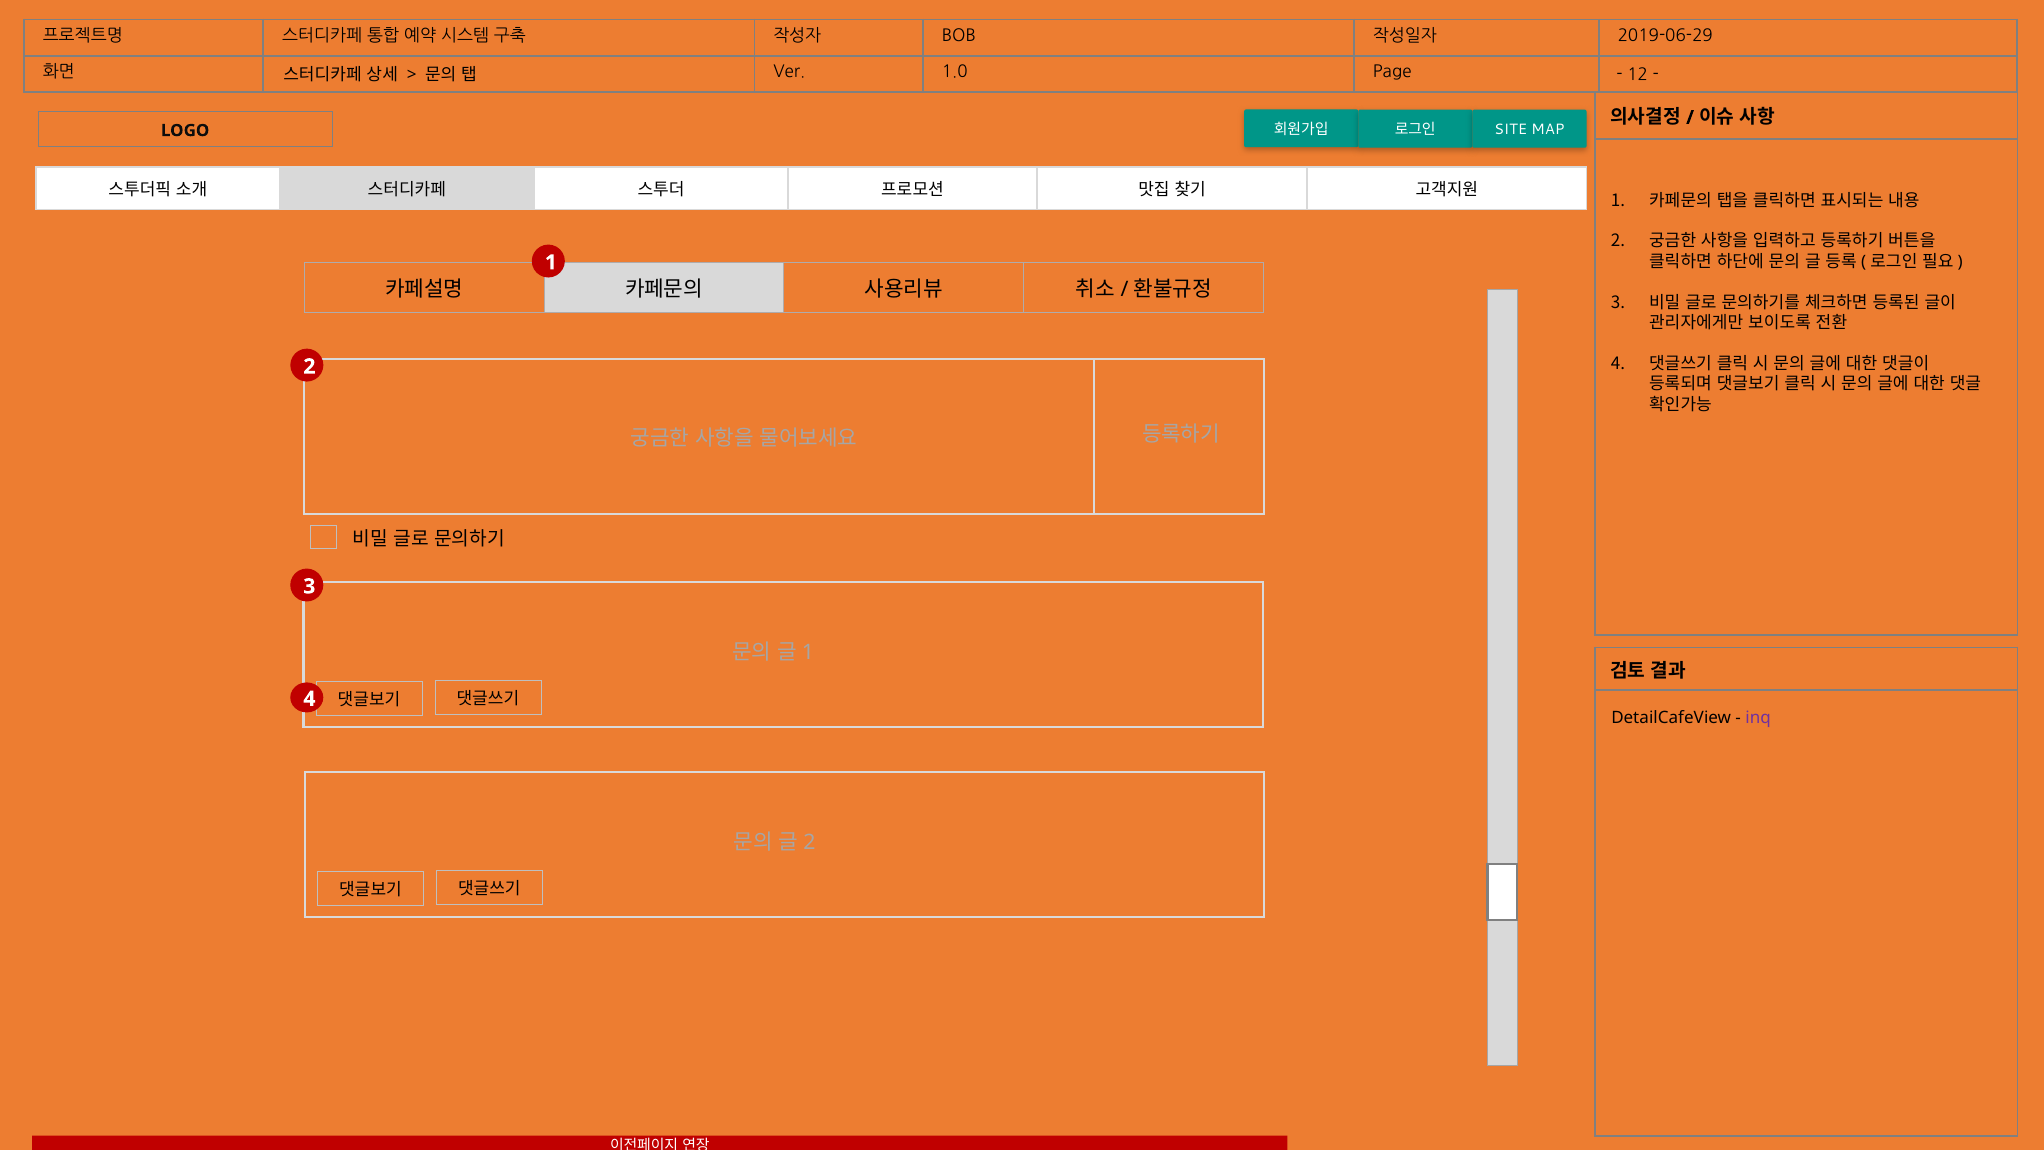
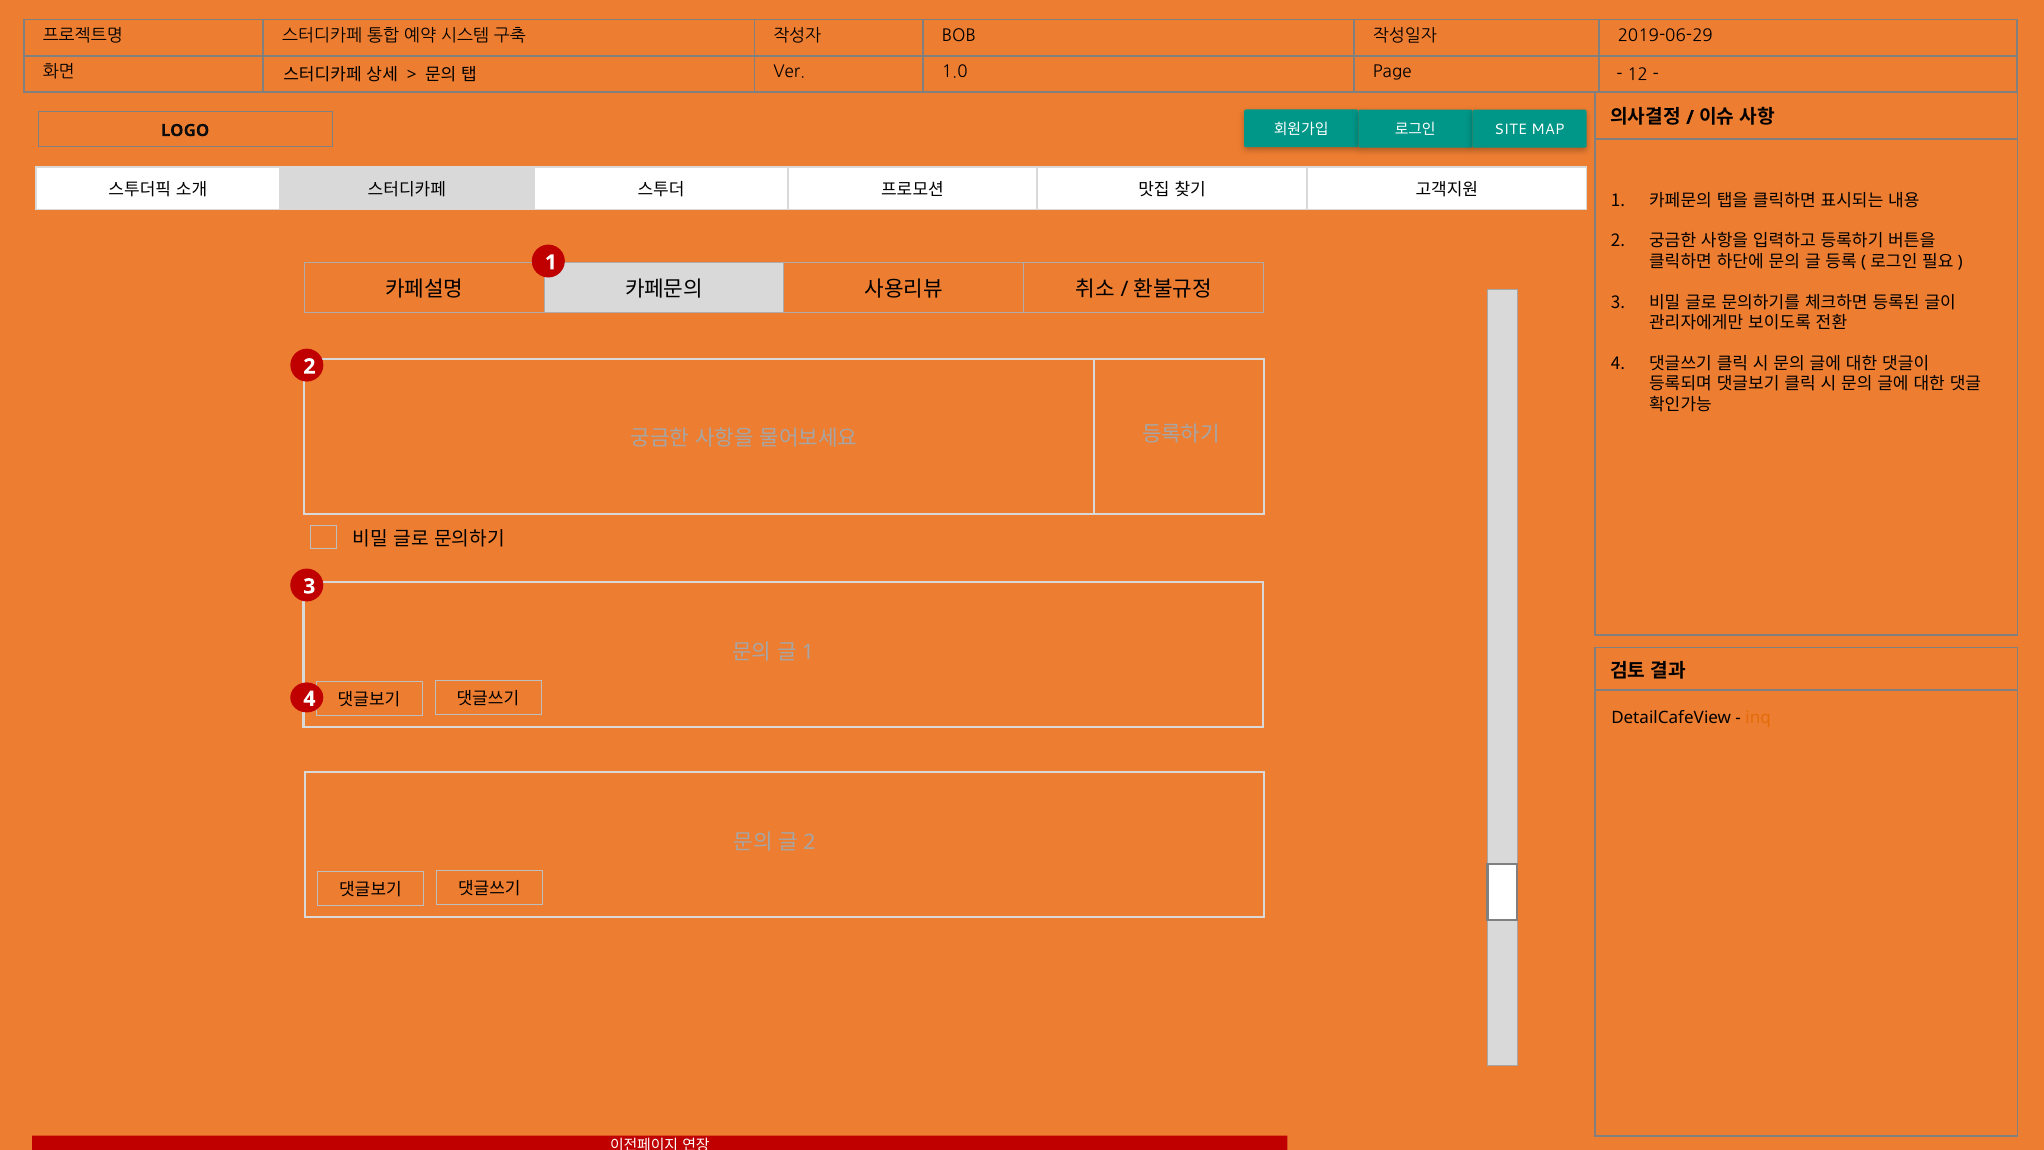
inq colour: purple -> orange
